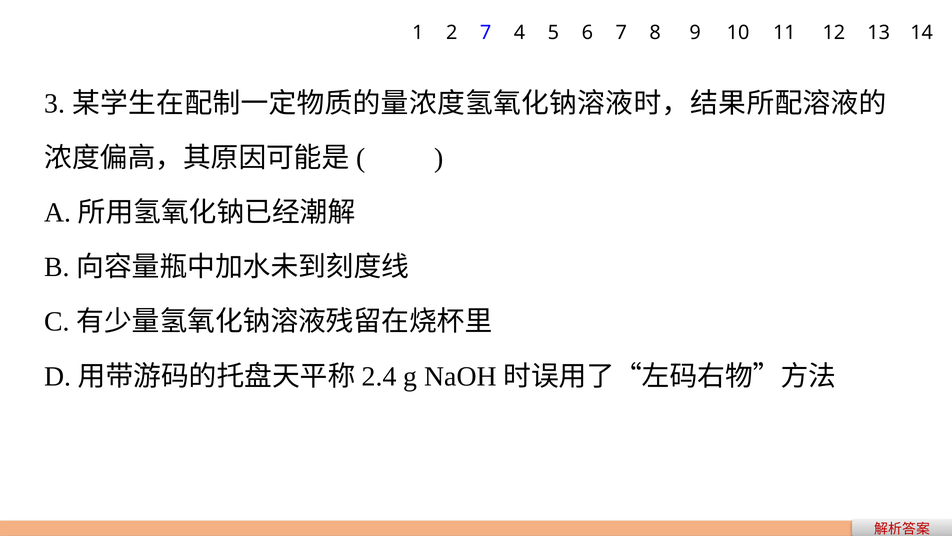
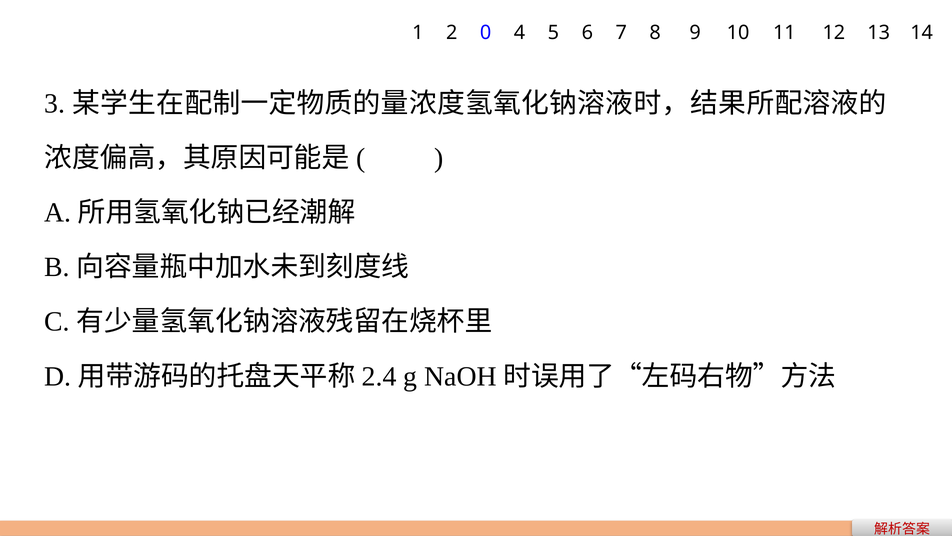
2 7: 7 -> 0
